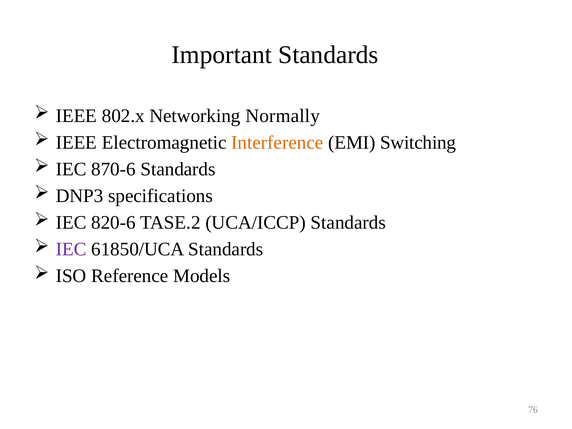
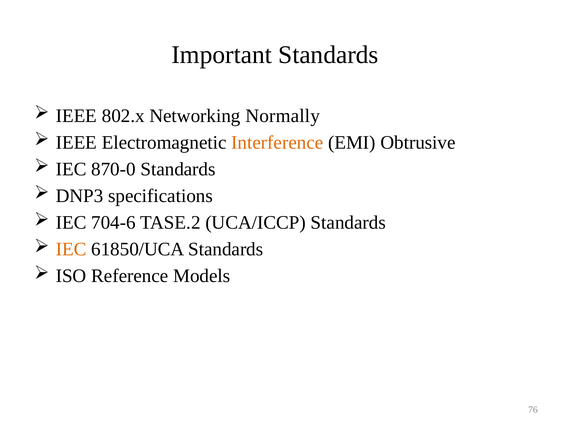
Switching: Switching -> Obtrusive
870-6: 870-6 -> 870-0
820-6: 820-6 -> 704-6
IEC at (71, 249) colour: purple -> orange
